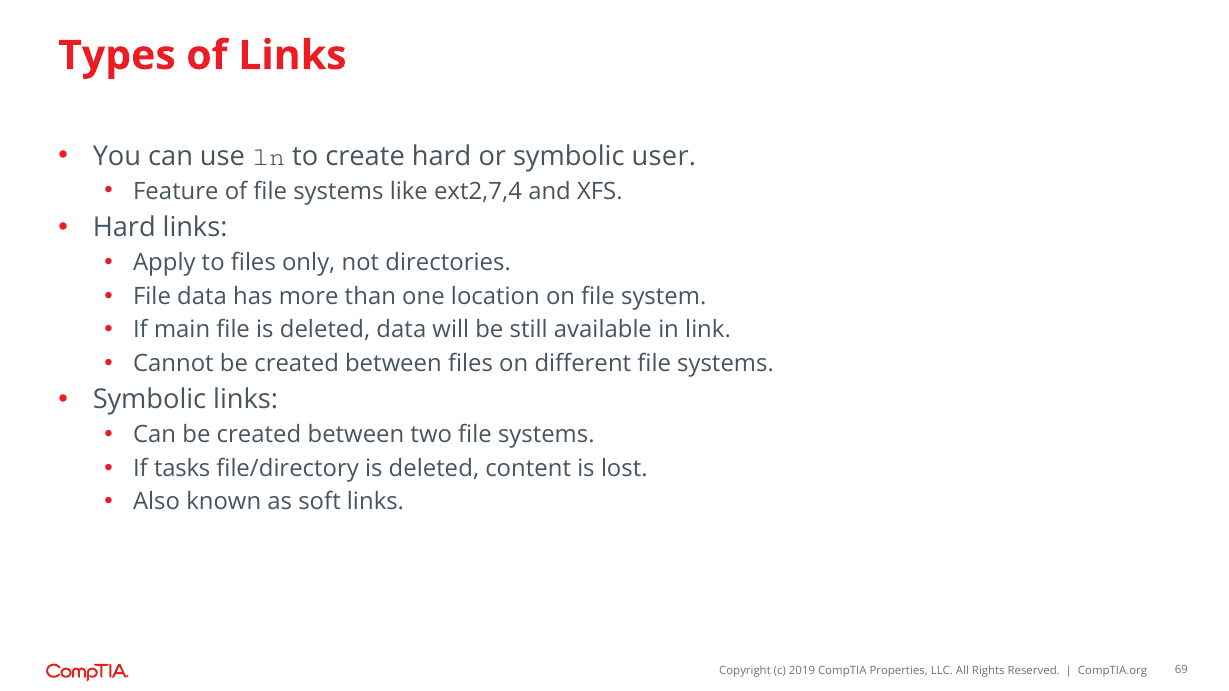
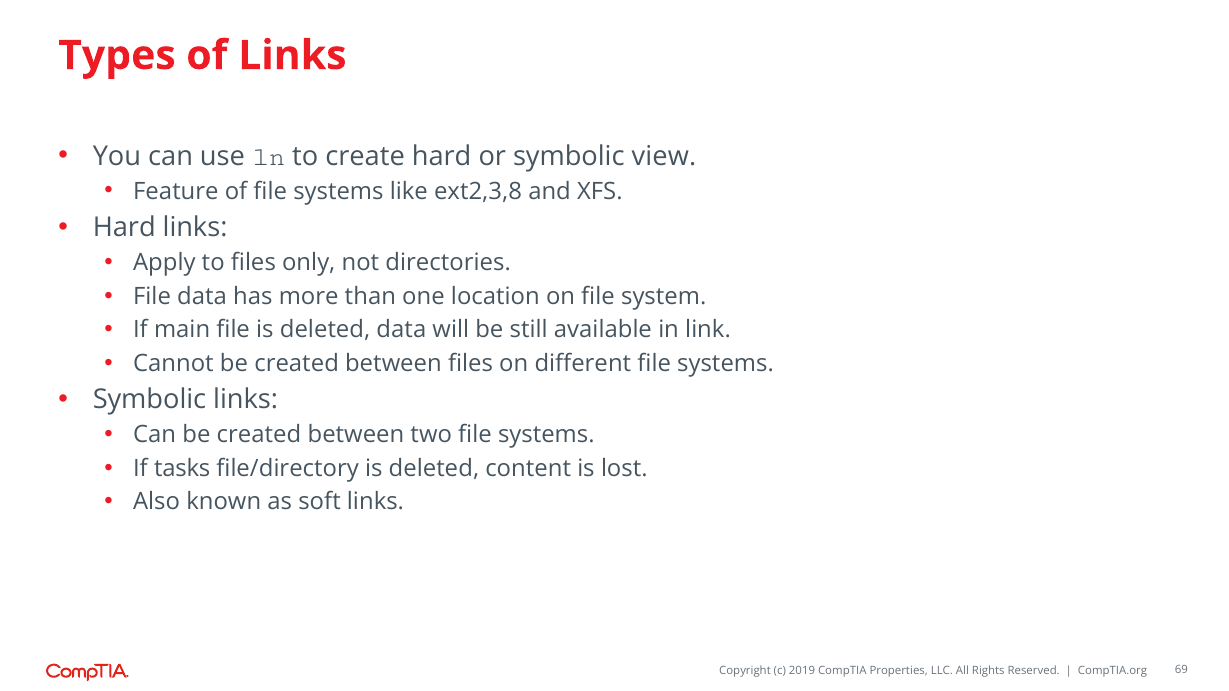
user: user -> view
ext2,7,4: ext2,7,4 -> ext2,3,8
